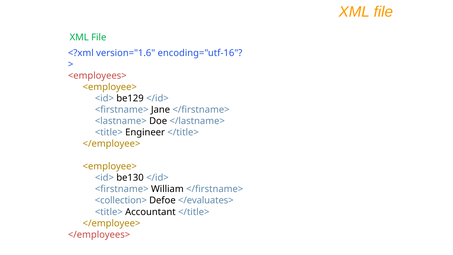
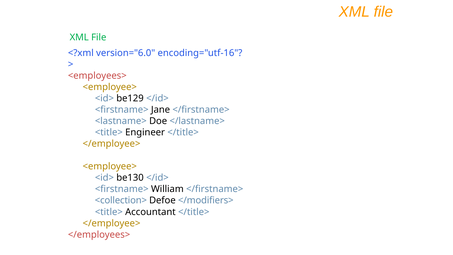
version="1.6: version="1.6 -> version="6.0
</evaluates>: </evaluates> -> </modifiers>
